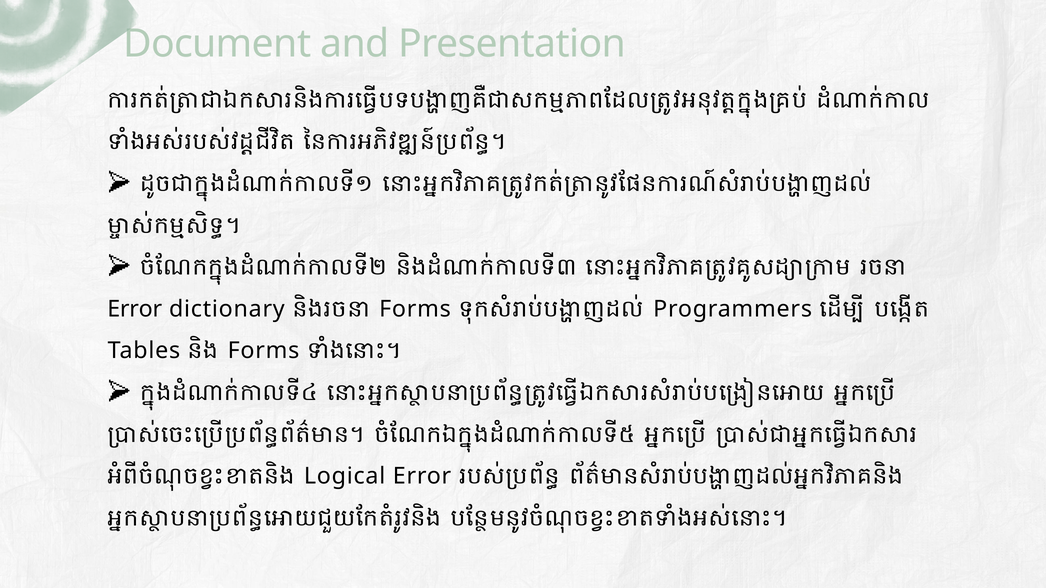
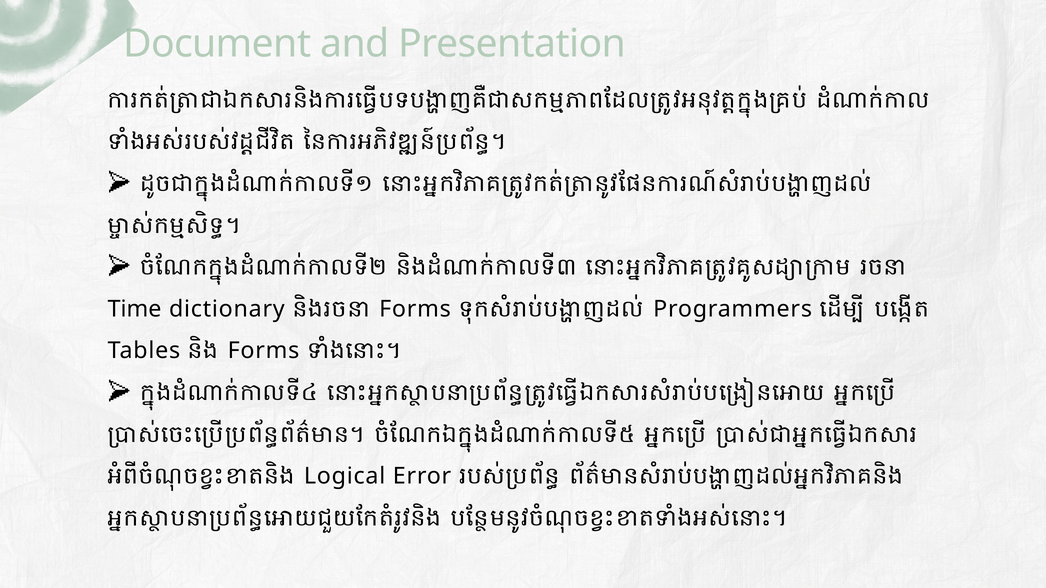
Error at (135, 309): Error -> Time
